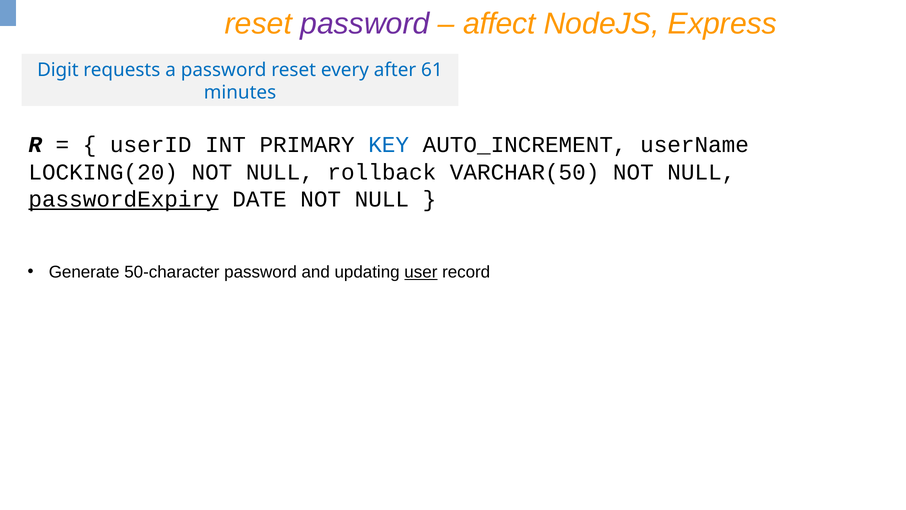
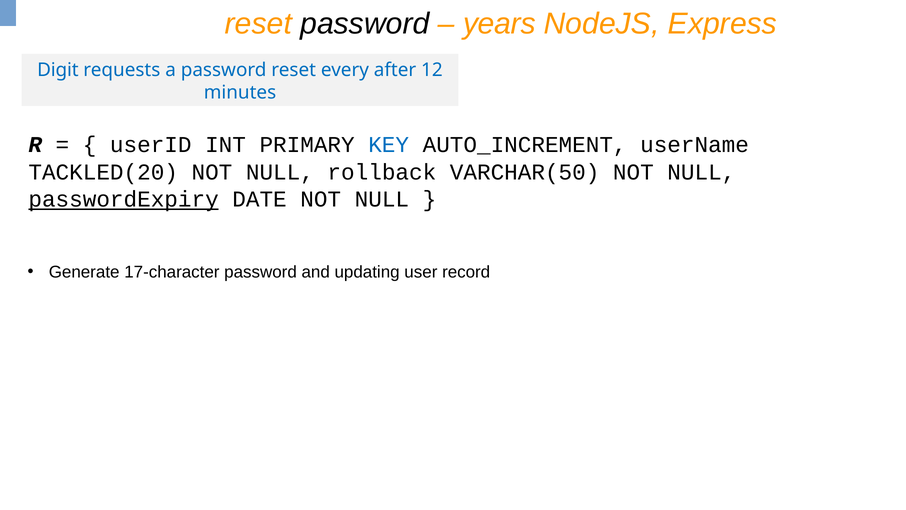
password at (365, 24) colour: purple -> black
affect: affect -> years
61: 61 -> 12
LOCKING(20: LOCKING(20 -> TACKLED(20
50-character: 50-character -> 17-character
user underline: present -> none
